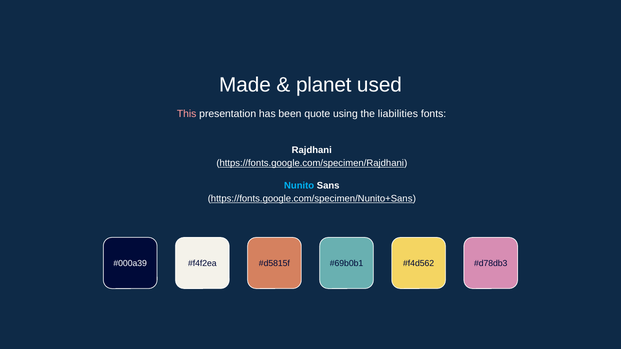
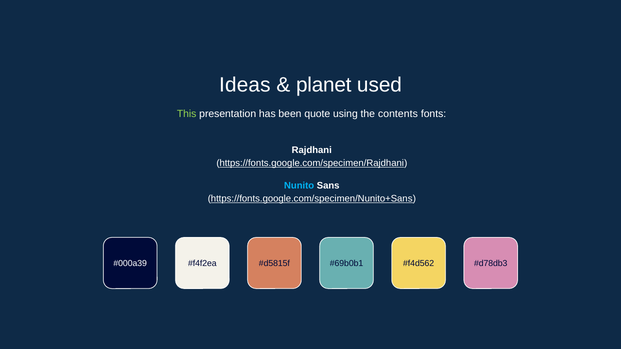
Made: Made -> Ideas
This colour: pink -> light green
liabilities: liabilities -> contents
